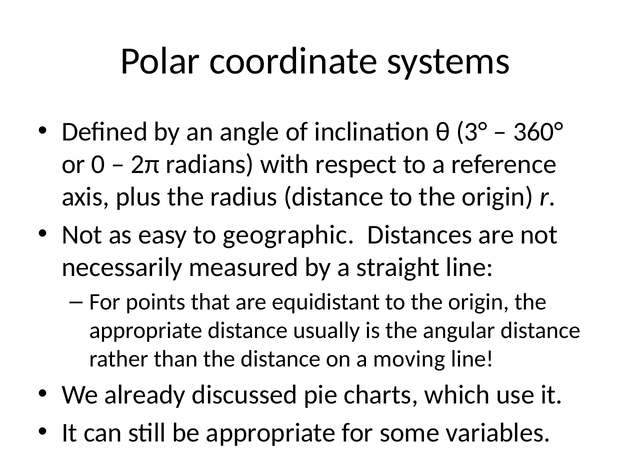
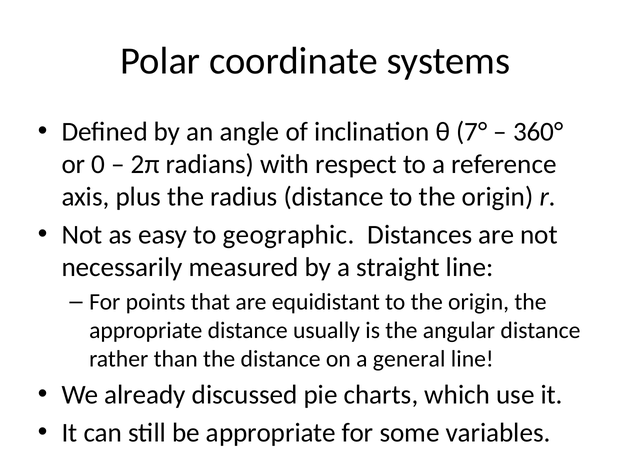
3°: 3° -> 7°
moving: moving -> general
